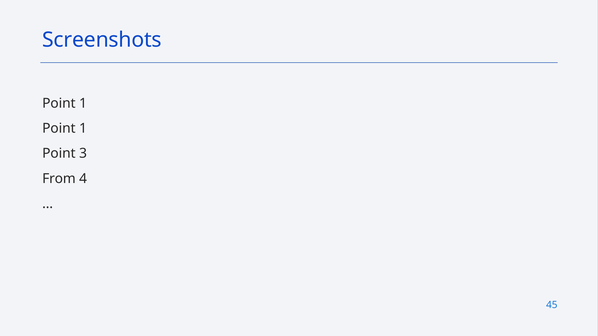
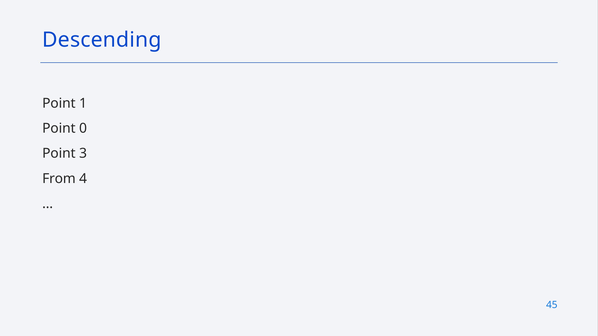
Screenshots: Screenshots -> Descending
1 at (83, 128): 1 -> 0
